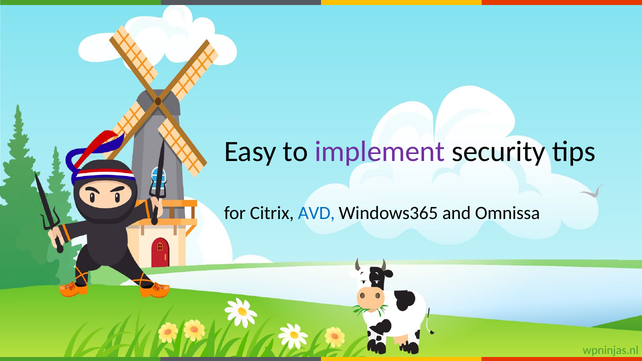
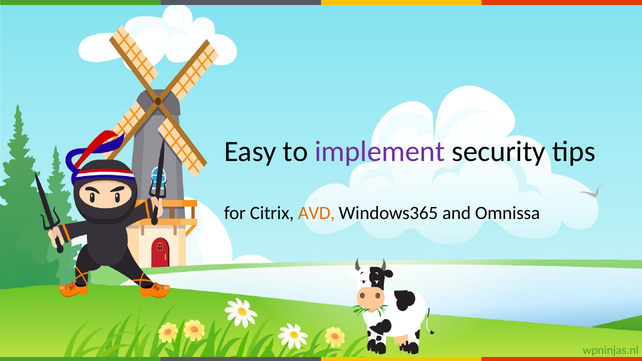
AVD colour: blue -> orange
